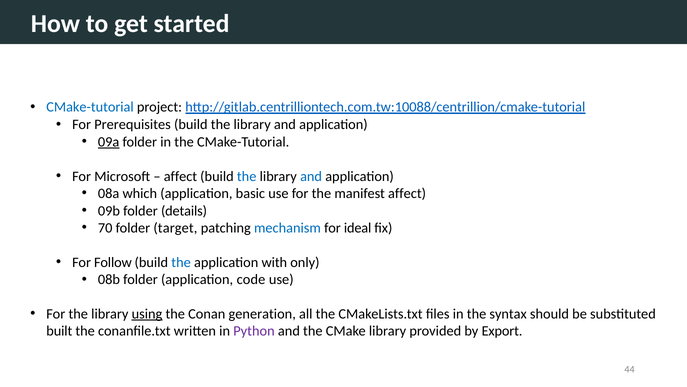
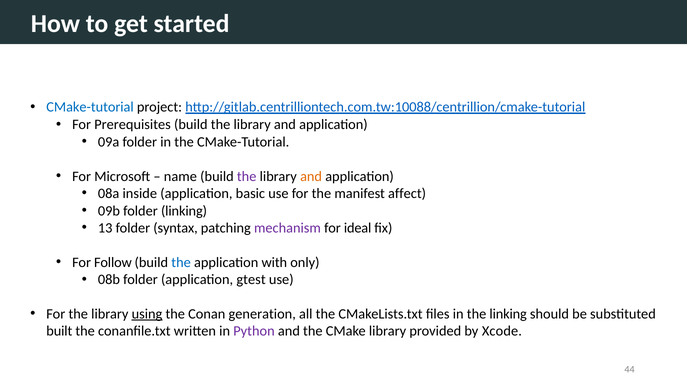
09a underline: present -> none
affect at (180, 176): affect -> name
the at (247, 176) colour: blue -> purple
and at (311, 176) colour: blue -> orange
which: which -> inside
folder details: details -> linking
70: 70 -> 13
target: target -> syntax
mechanism colour: blue -> purple
code: code -> gtest
the syntax: syntax -> linking
Export: Export -> Xcode
